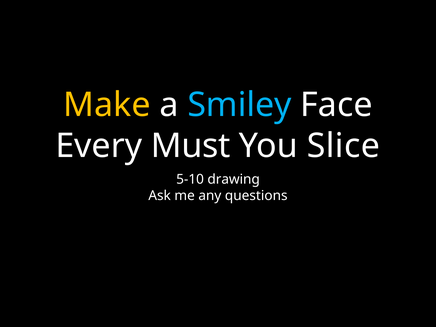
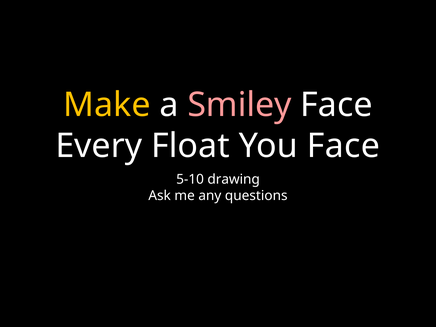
Smiley colour: light blue -> pink
Must: Must -> Float
You Slice: Slice -> Face
